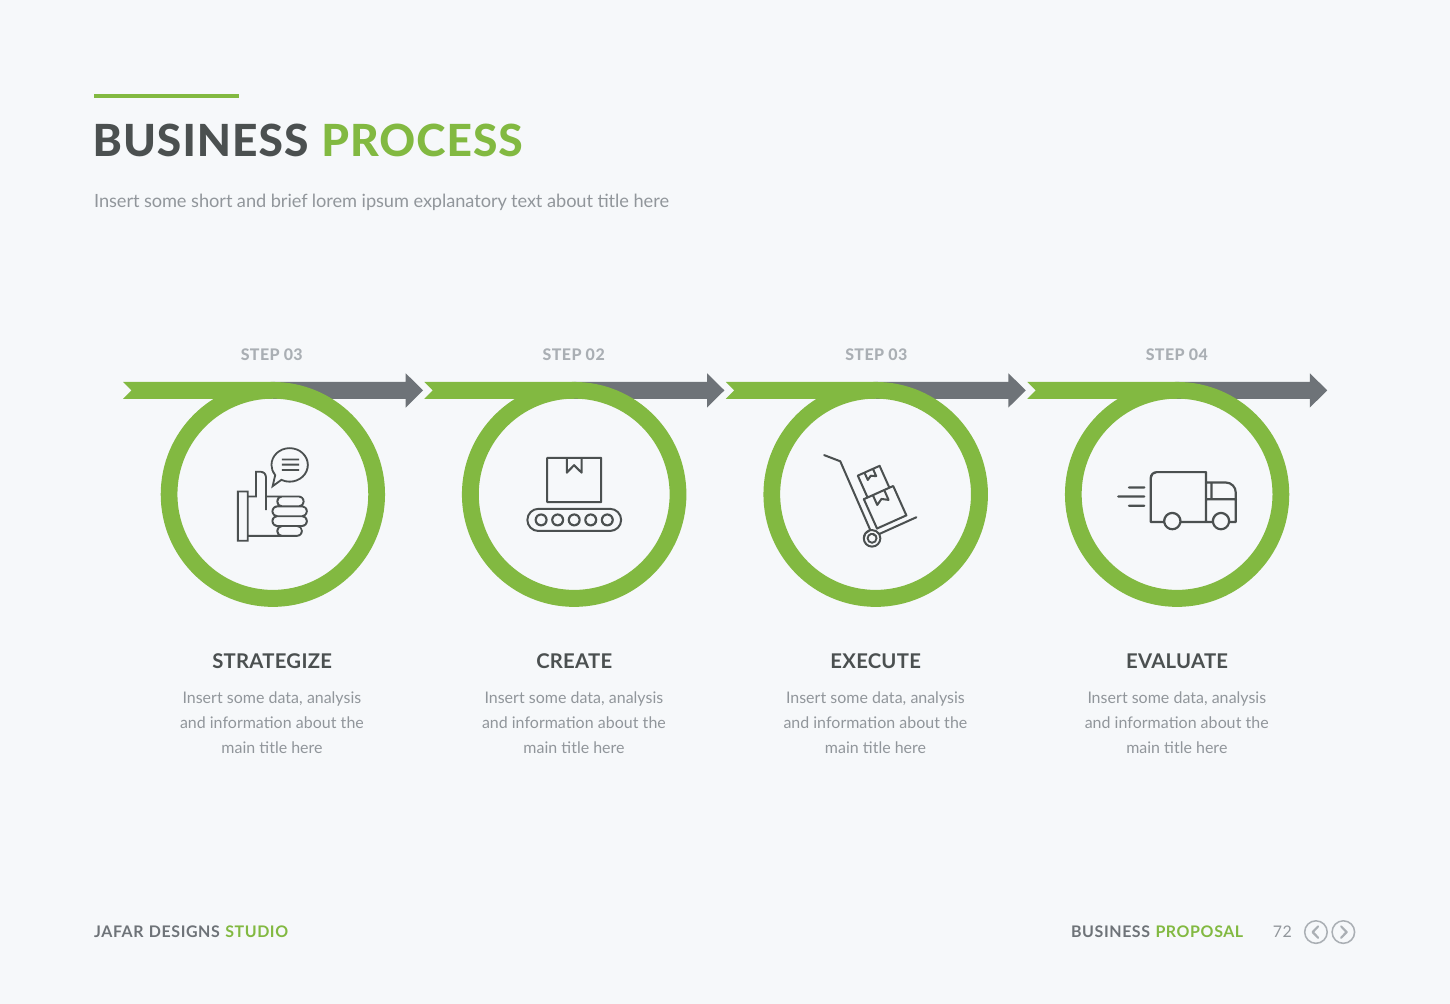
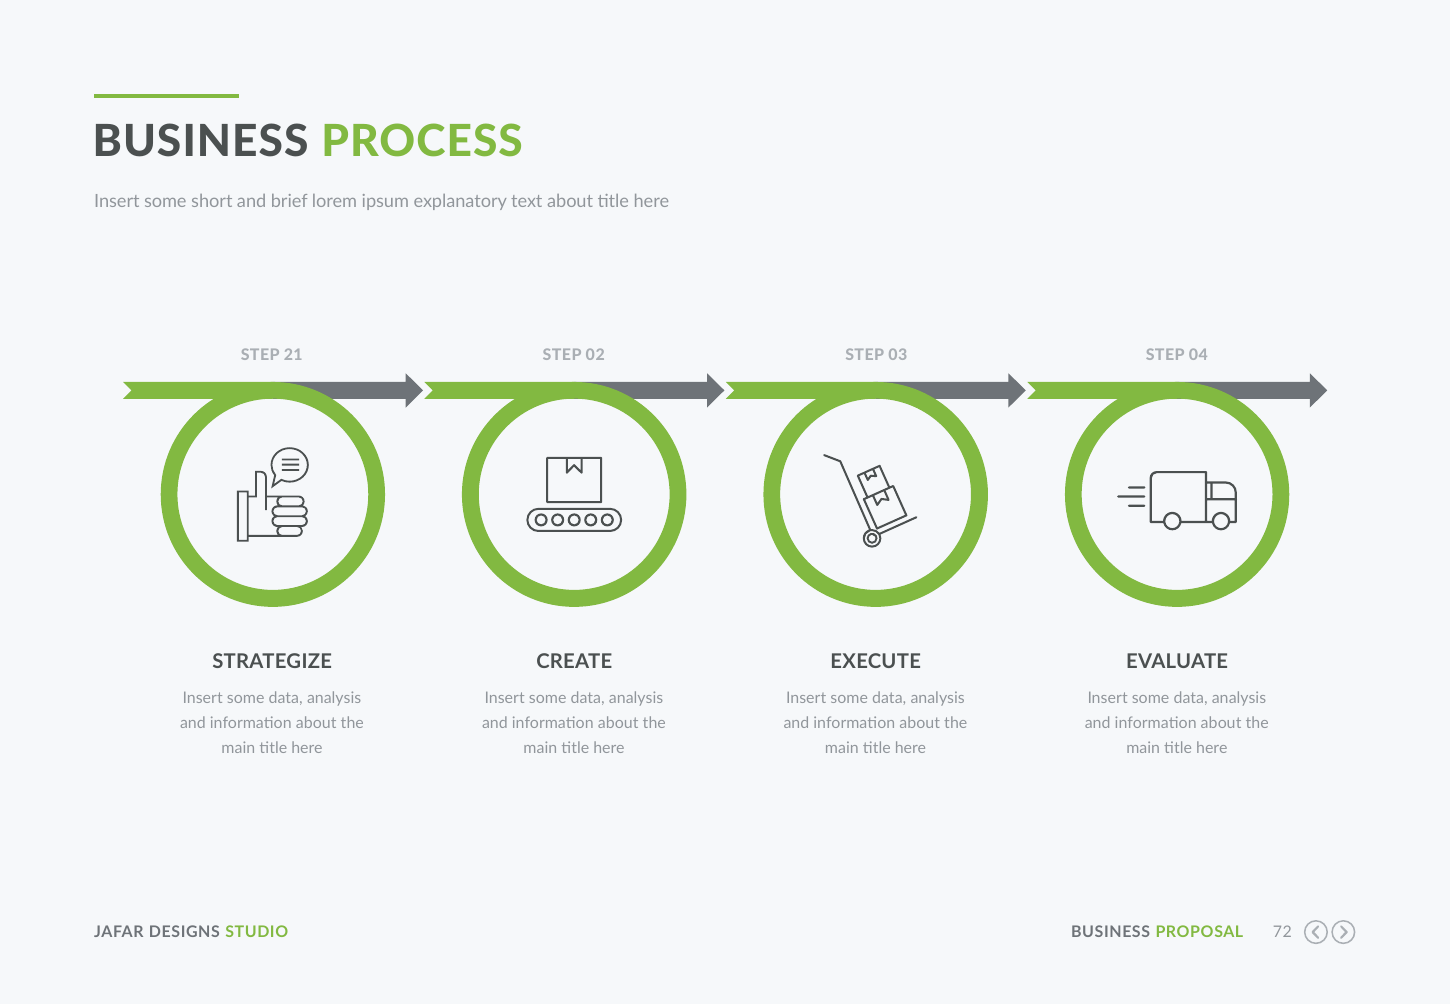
03 at (293, 355): 03 -> 21
